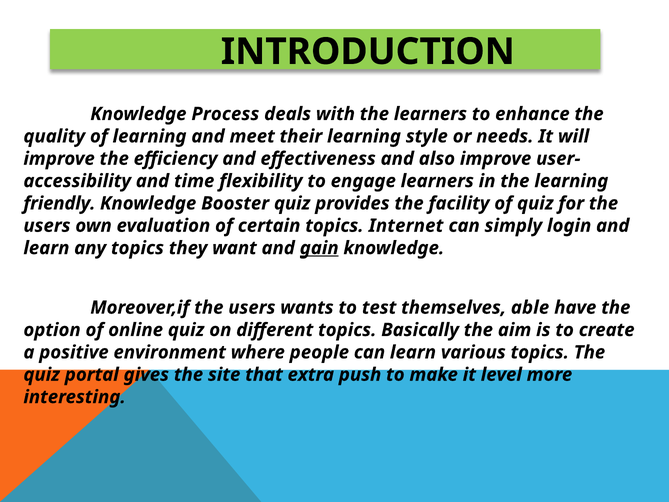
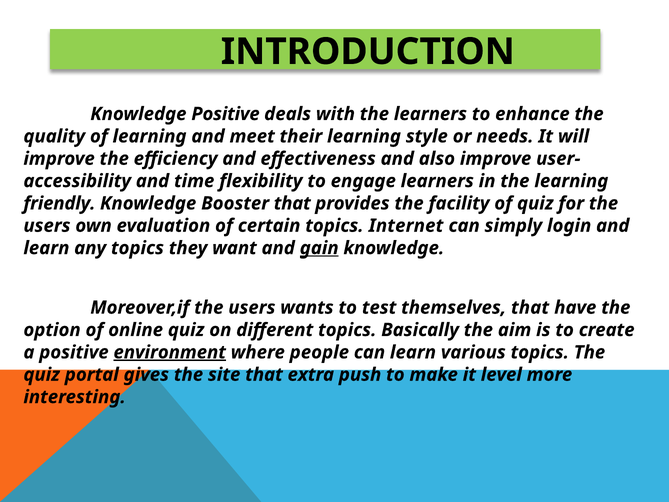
Knowledge Process: Process -> Positive
Booster quiz: quiz -> that
themselves able: able -> that
environment underline: none -> present
